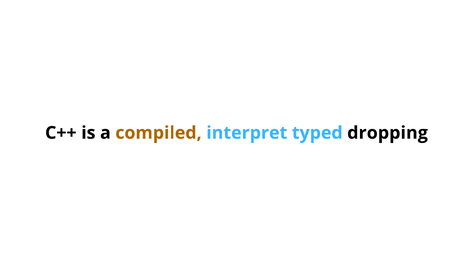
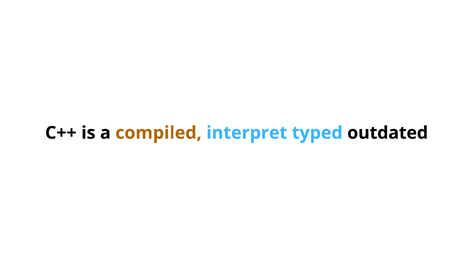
dropping: dropping -> outdated
